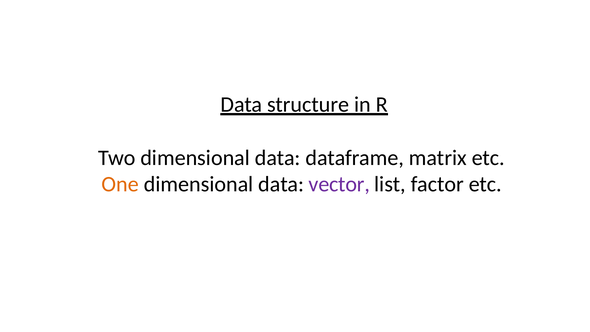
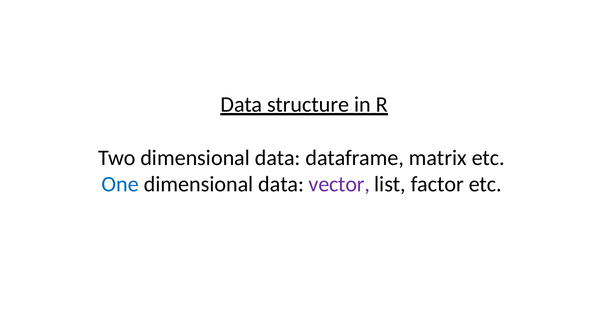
One colour: orange -> blue
